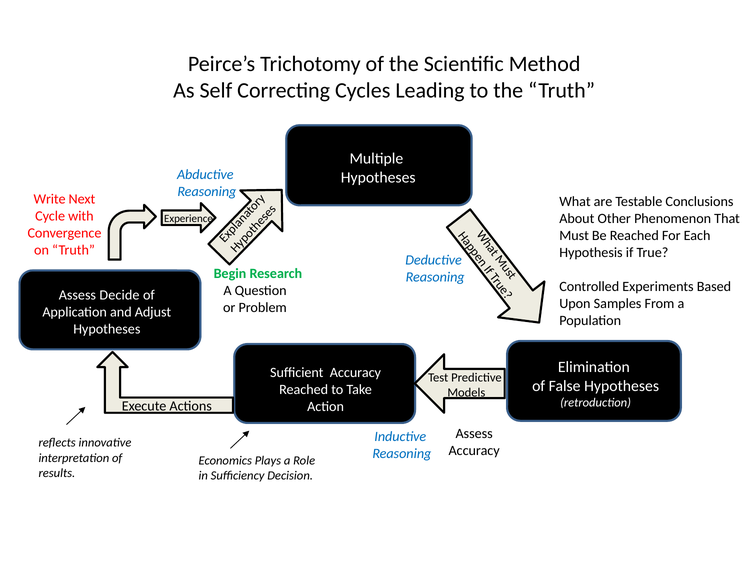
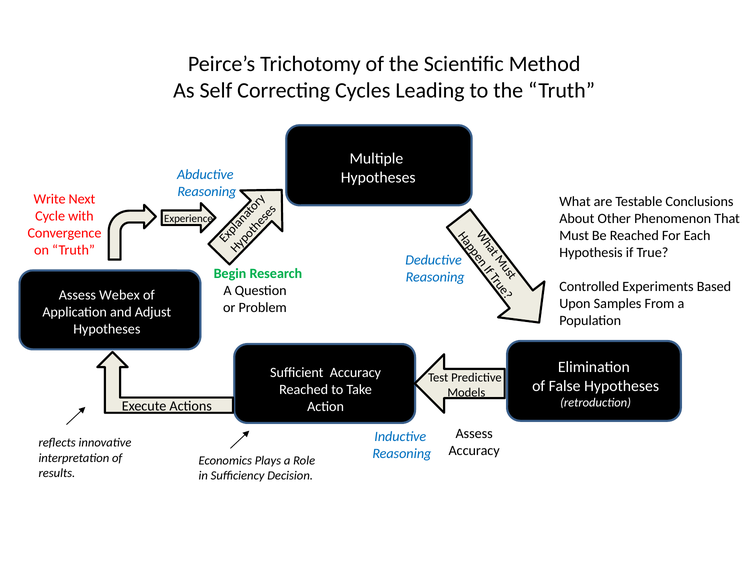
Decide: Decide -> Webex
